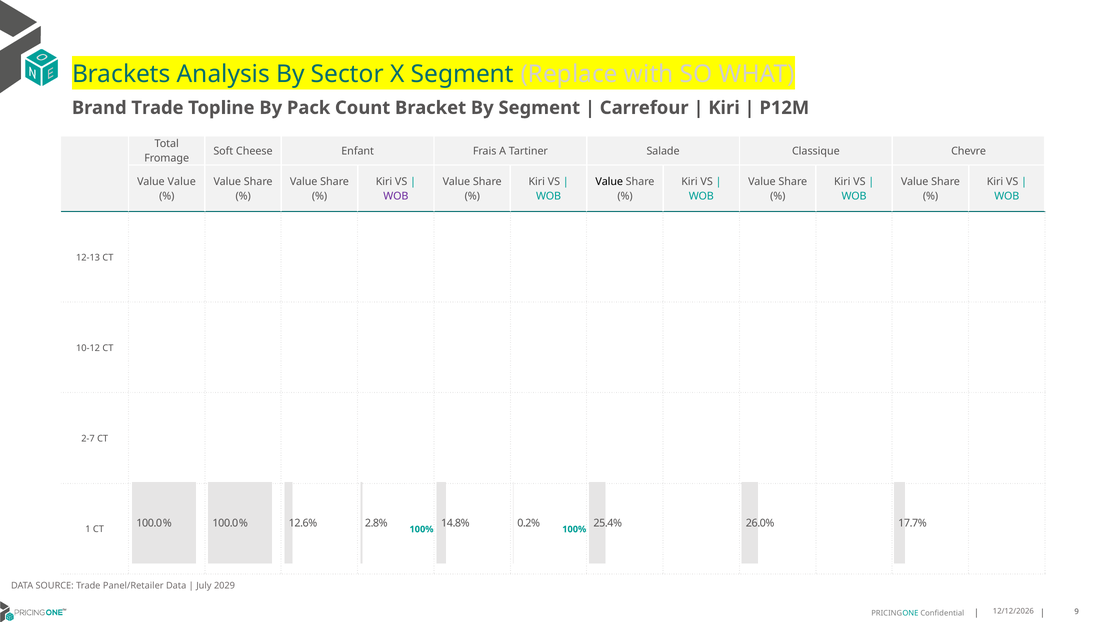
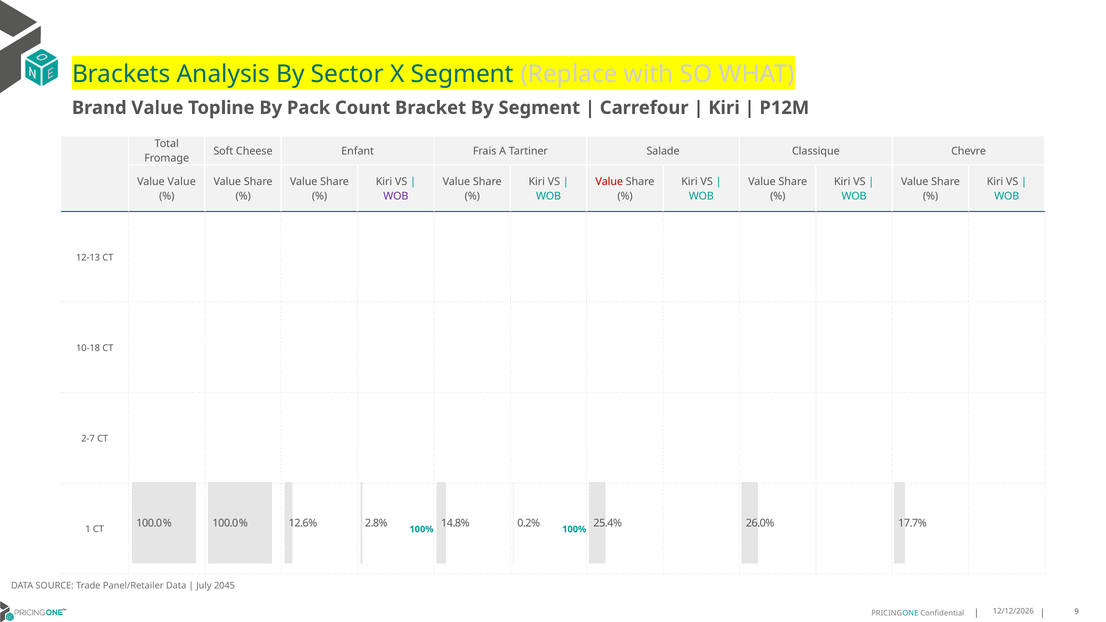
Brand Trade: Trade -> Value
Value at (609, 182) colour: black -> red
10-12: 10-12 -> 10-18
2029: 2029 -> 2045
